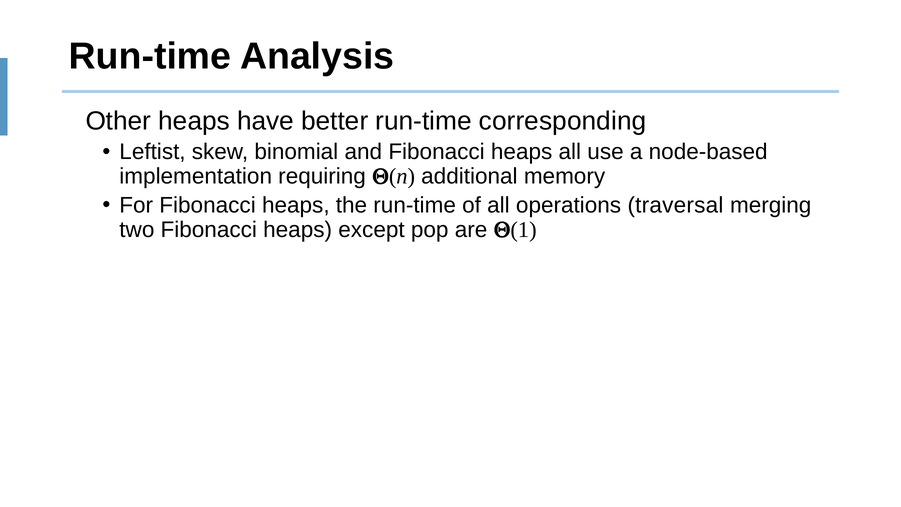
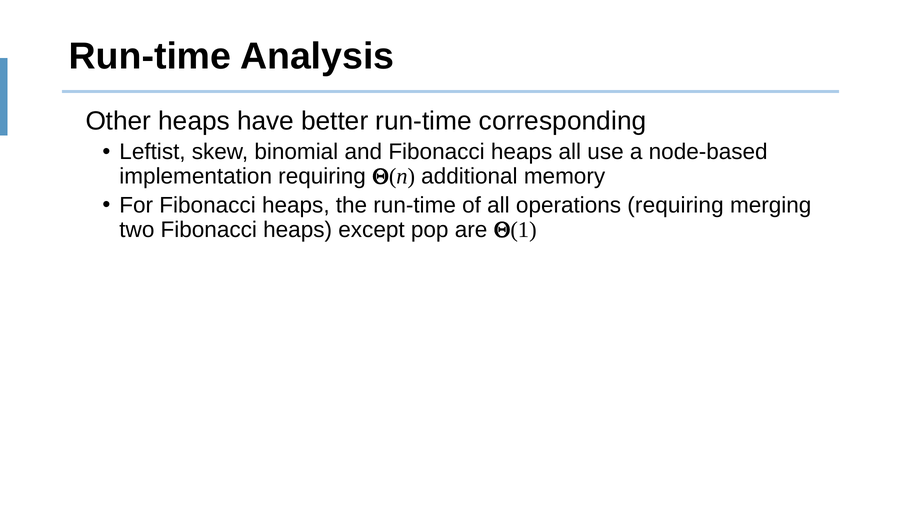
operations traversal: traversal -> requiring
